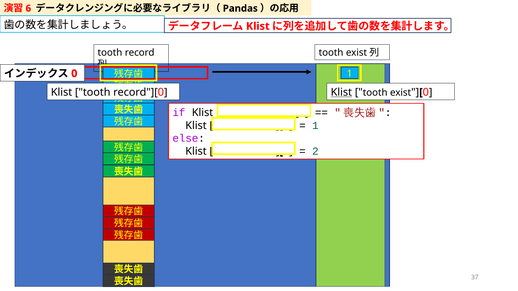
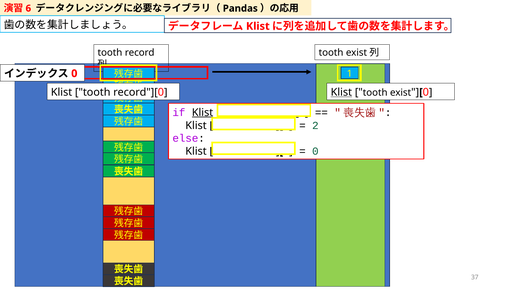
Klist at (203, 113) underline: none -> present
1 at (315, 126): 1 -> 2
2 at (315, 152): 2 -> 0
